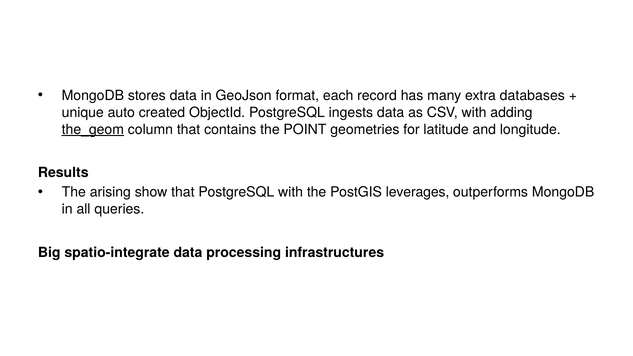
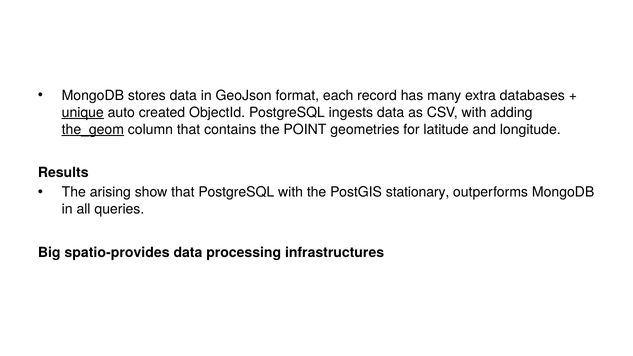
unique underline: none -> present
leverages: leverages -> stationary
spatio-integrate: spatio-integrate -> spatio-provides
